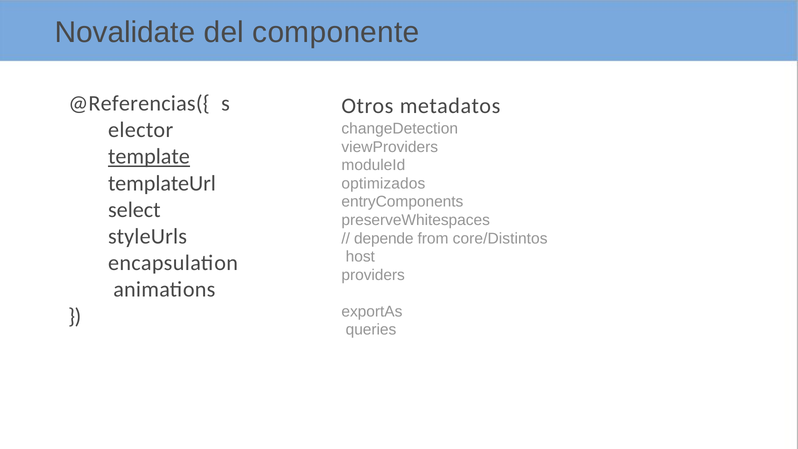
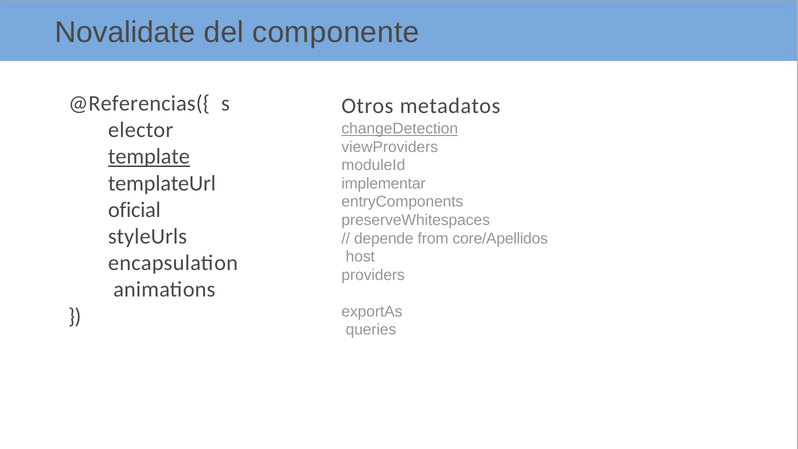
changeDetection underline: none -> present
optimizados: optimizados -> implementar
select: select -> oficial
core/Distintos: core/Distintos -> core/Apellidos
